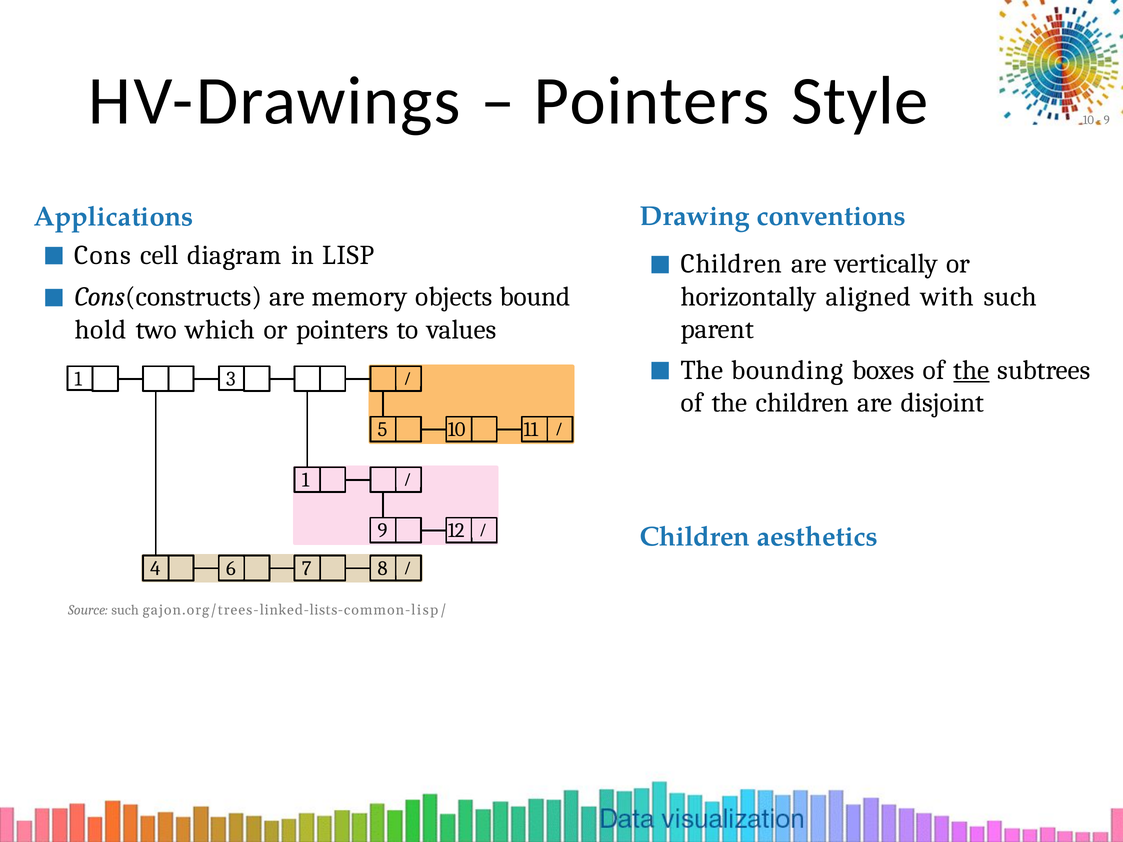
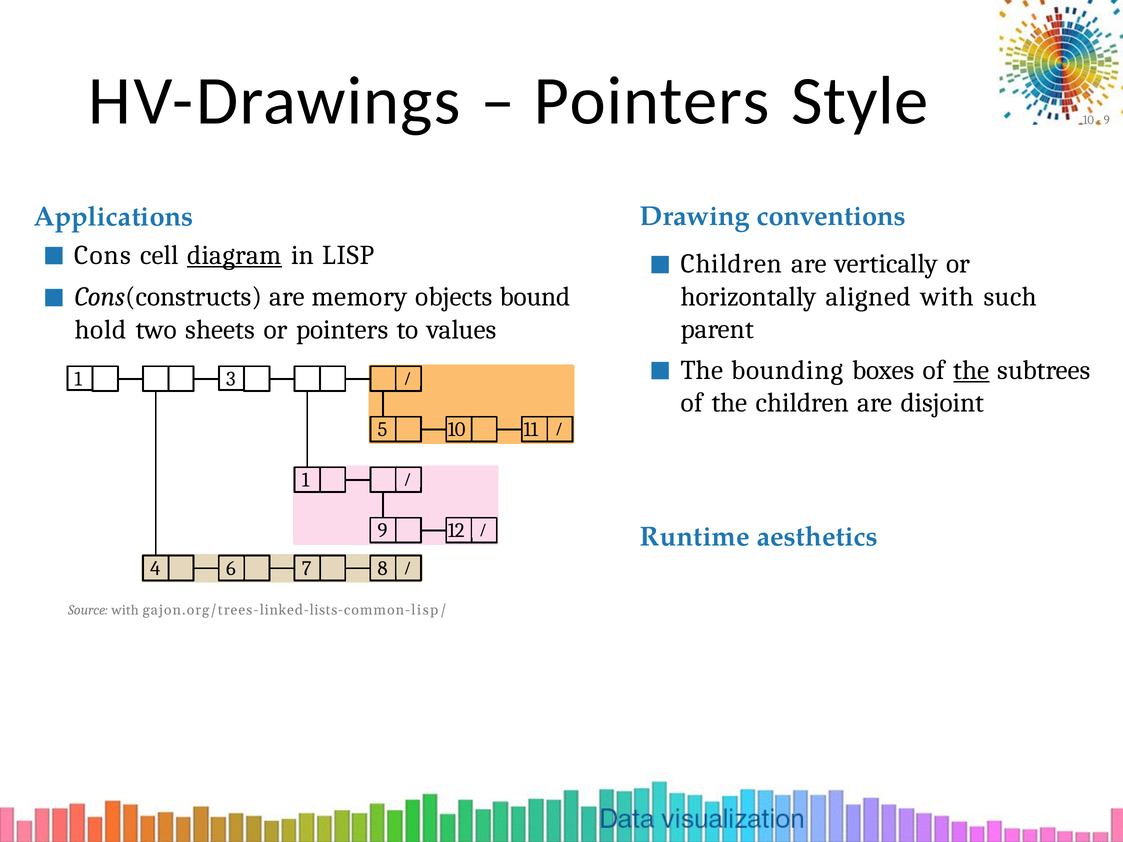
diagram underline: none -> present
which: which -> sheets
Children at (695, 537): Children -> Runtime
Source such: such -> with
